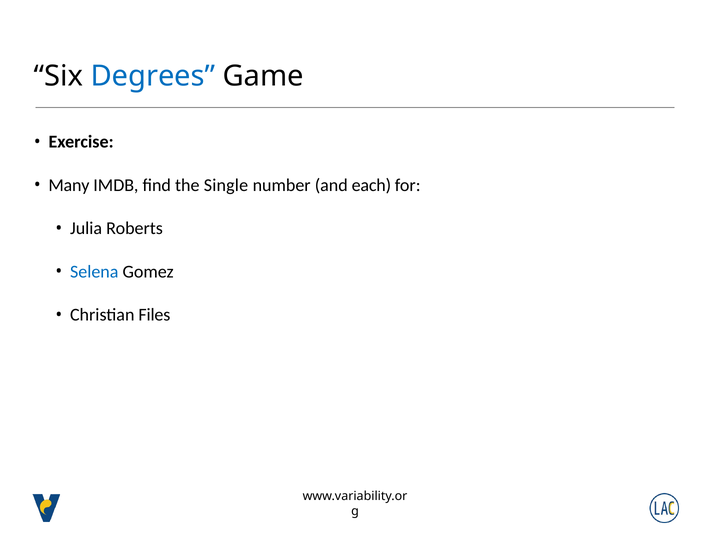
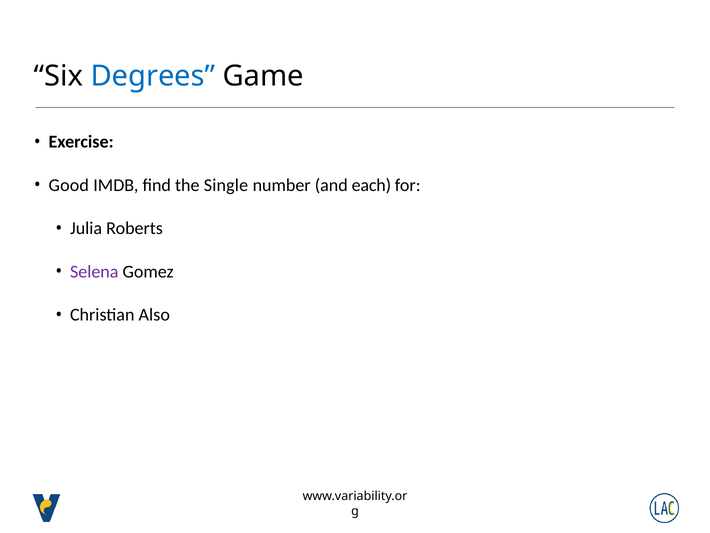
Many: Many -> Good
Selena colour: blue -> purple
Files: Files -> Also
